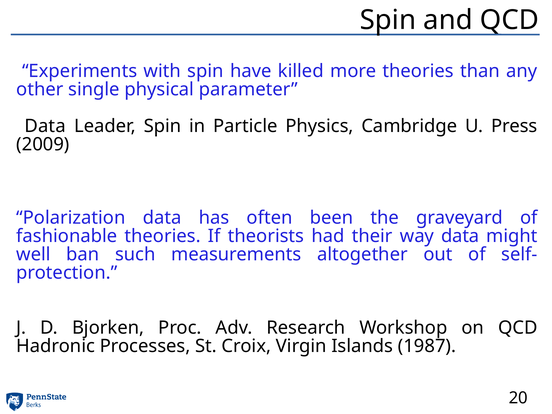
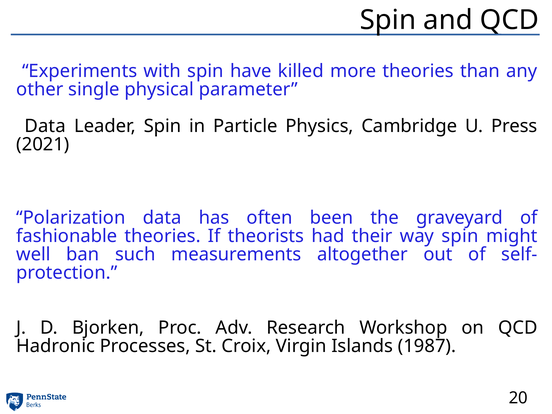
2009: 2009 -> 2021
way data: data -> spin
